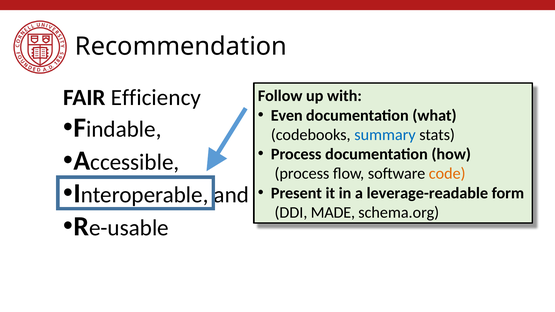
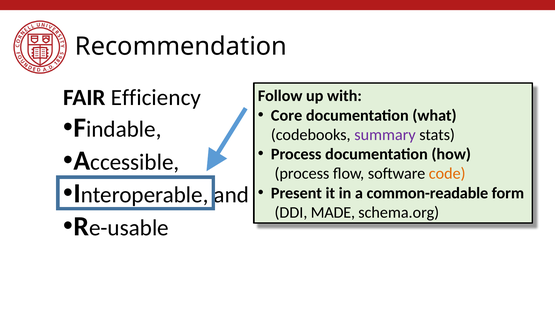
Even: Even -> Core
summary colour: blue -> purple
leverage-readable: leverage-readable -> common-readable
